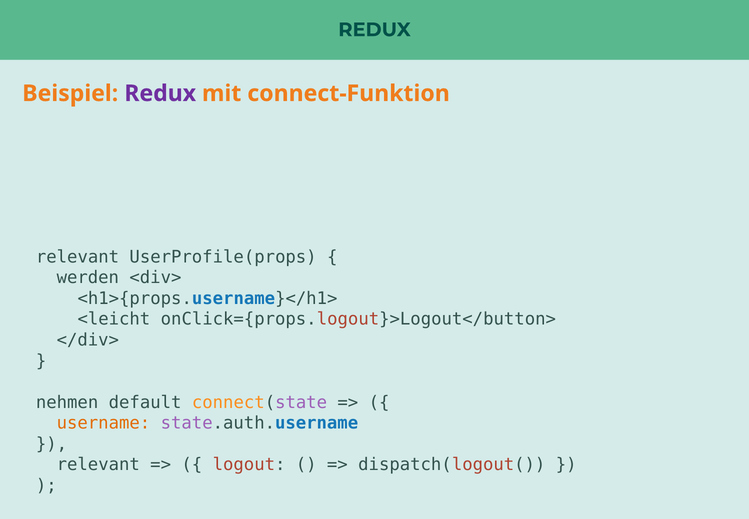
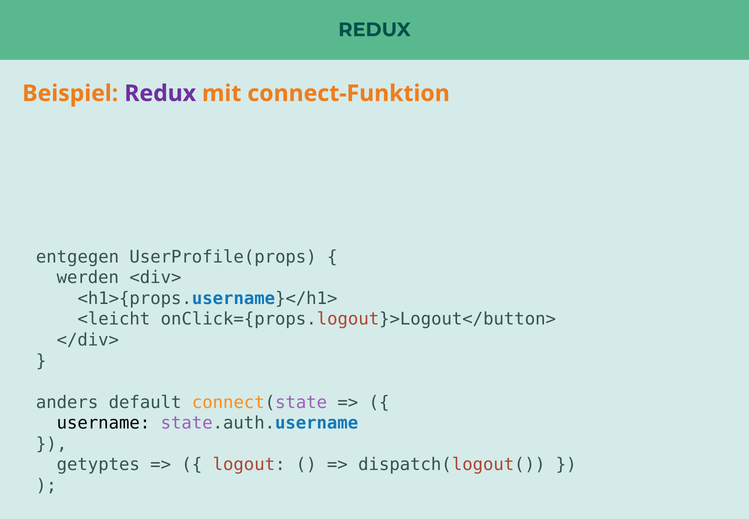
relevant at (78, 257): relevant -> entgegen
nehmen: nehmen -> anders
username colour: orange -> black
relevant at (98, 464): relevant -> getyptes
